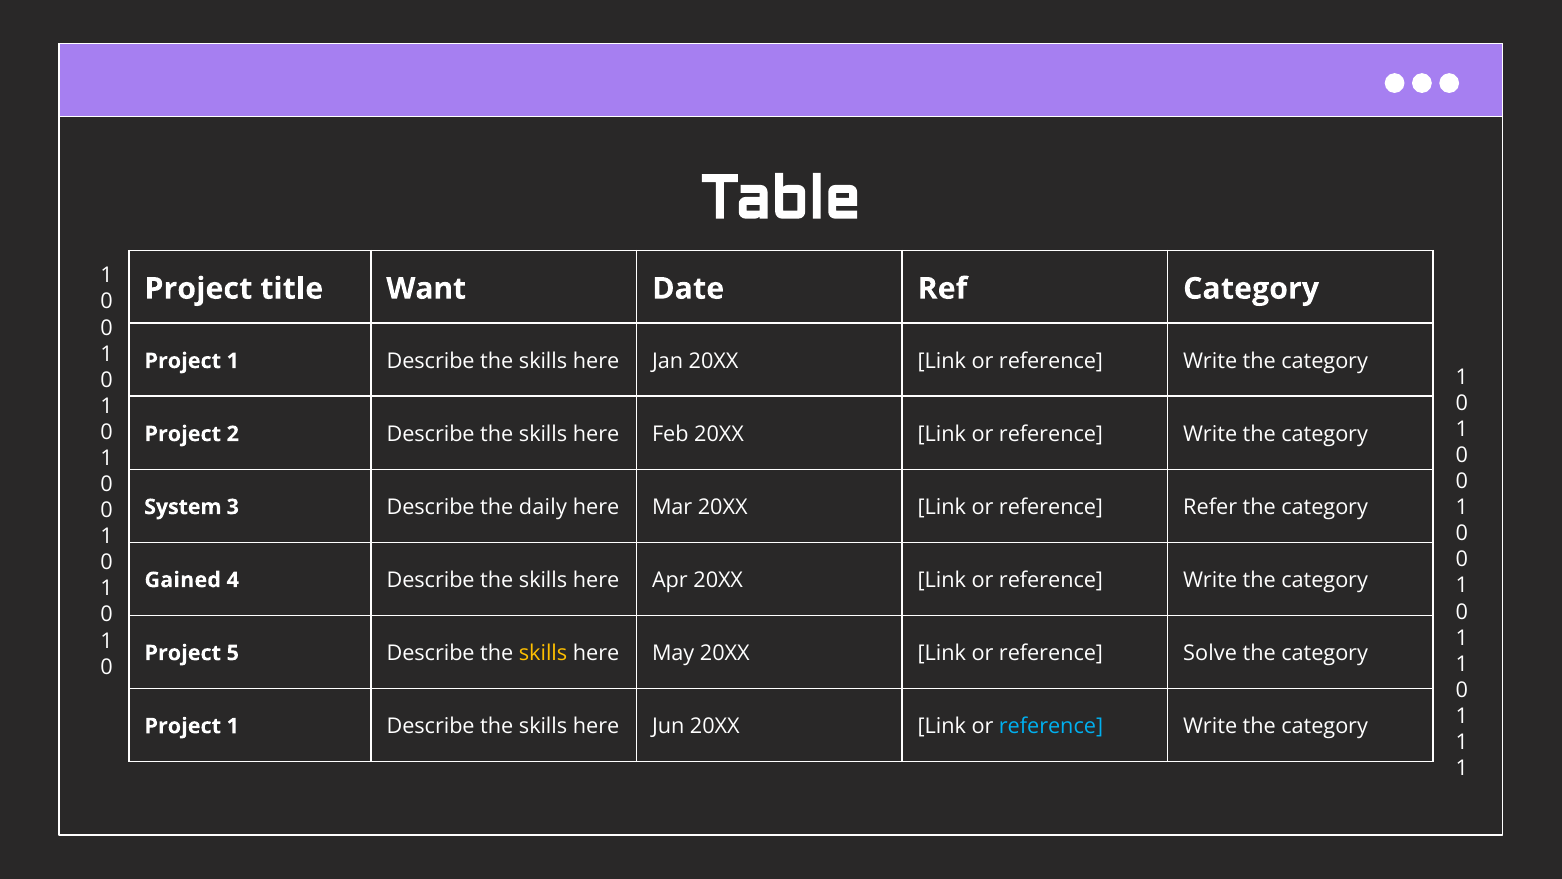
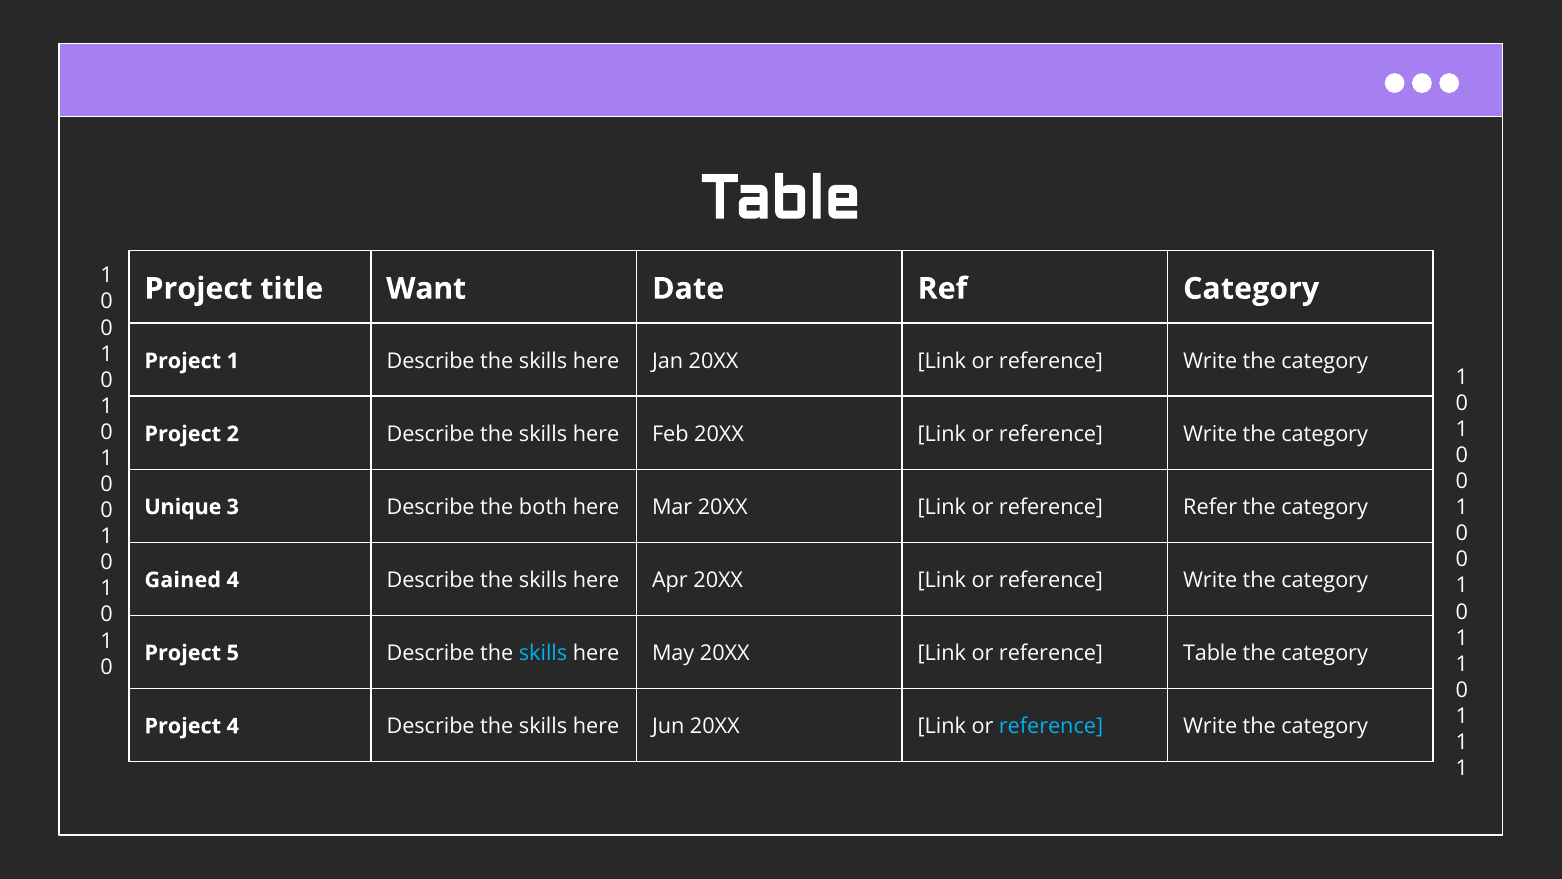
System: System -> Unique
daily: daily -> both
skills at (543, 653) colour: yellow -> light blue
reference Solve: Solve -> Table
1 at (233, 726): 1 -> 4
